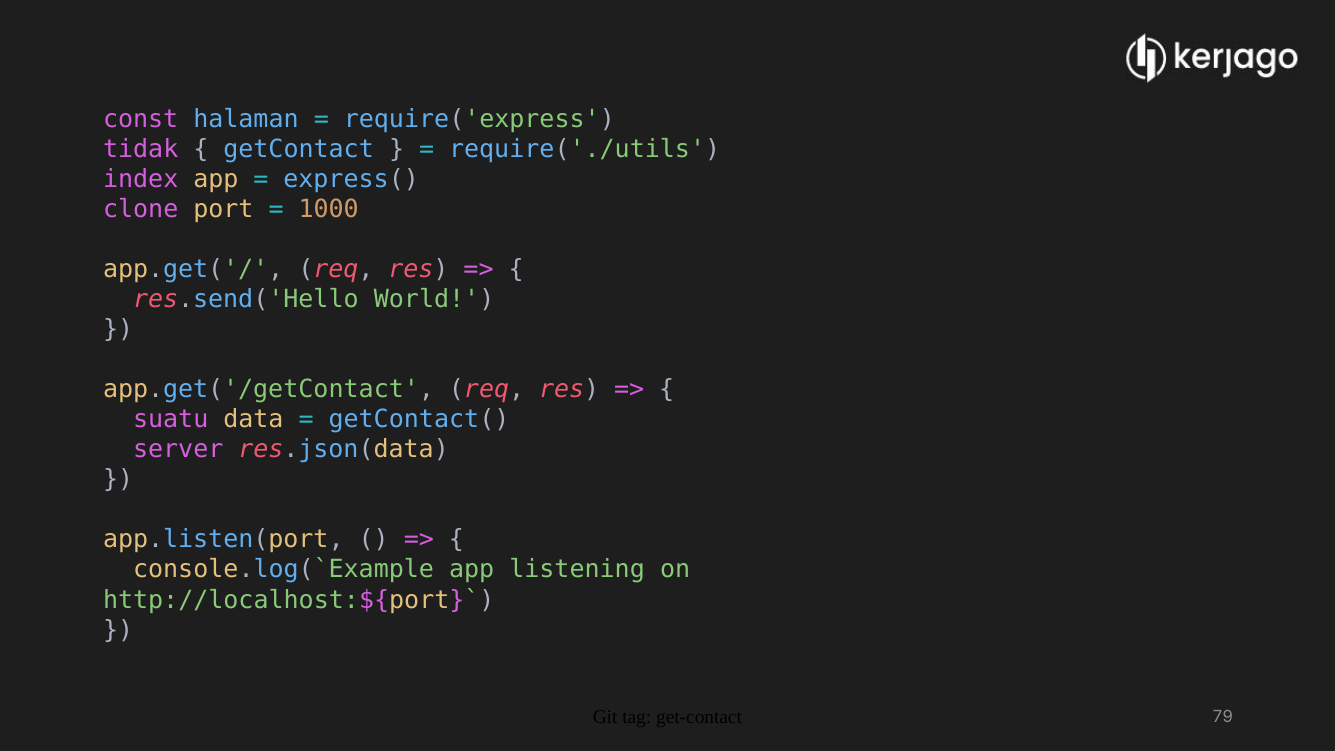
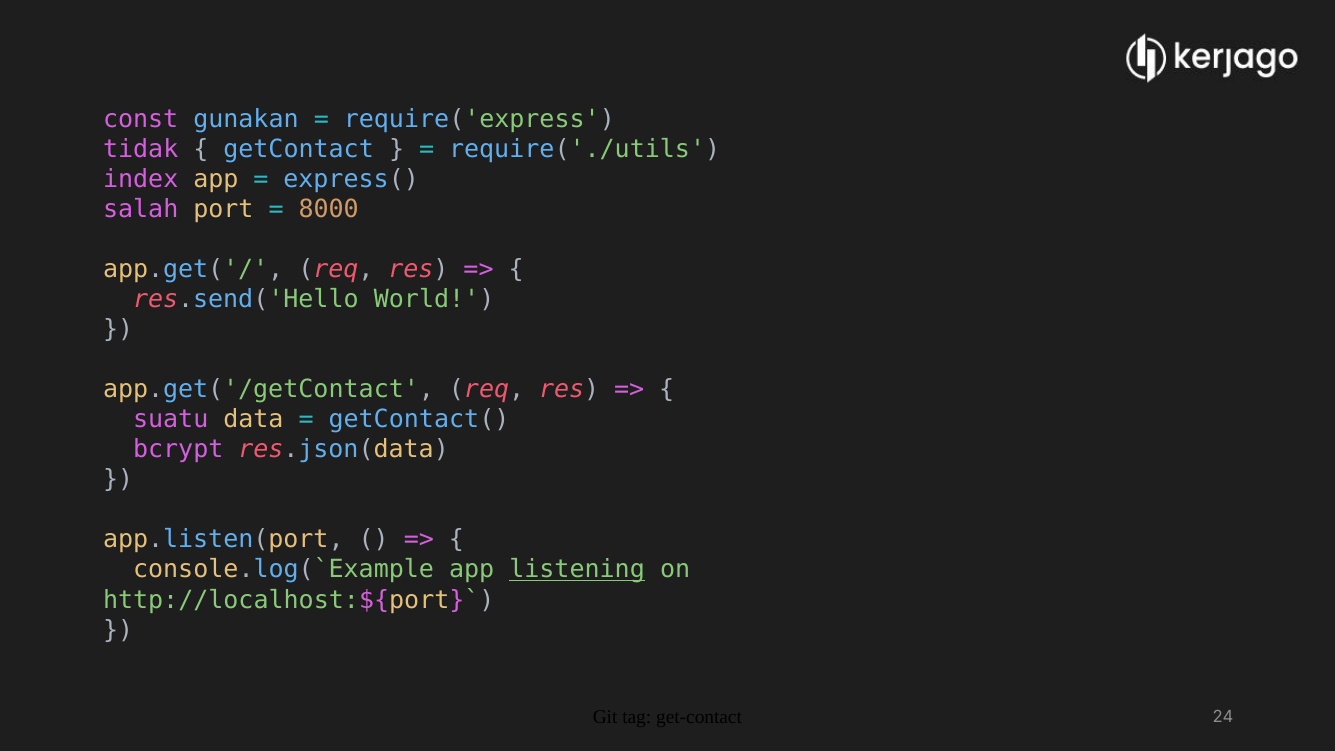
halaman: halaman -> gunakan
clone: clone -> salah
1000: 1000 -> 8000
server: server -> bcrypt
listening underline: none -> present
79: 79 -> 24
